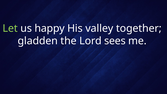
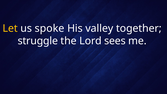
Let colour: light green -> yellow
happy: happy -> spoke
gladden: gladden -> struggle
